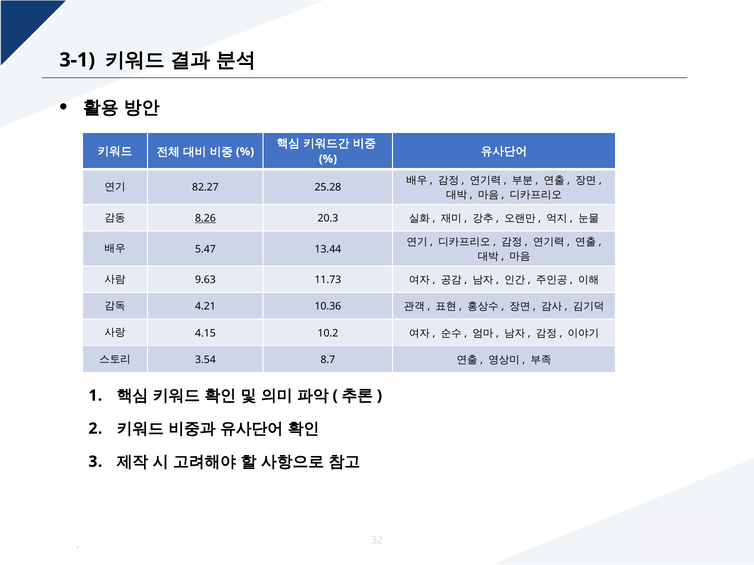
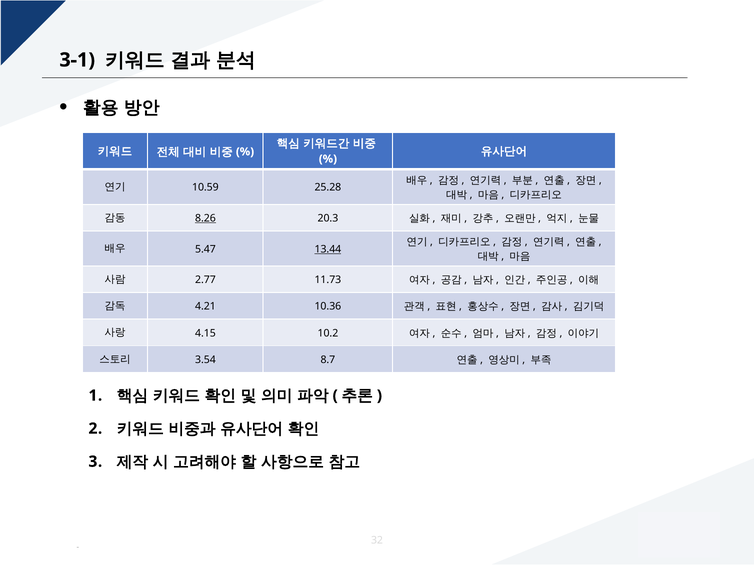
82.27: 82.27 -> 10.59
13.44 underline: none -> present
9.63: 9.63 -> 2.77
